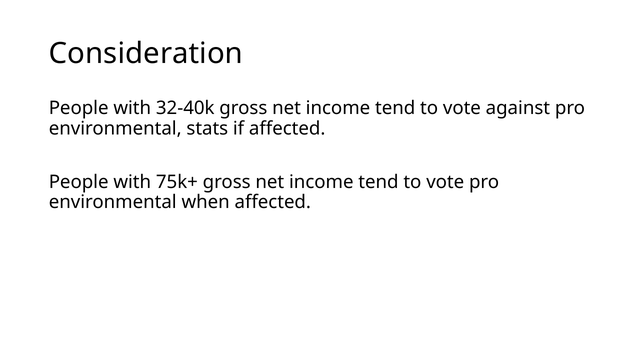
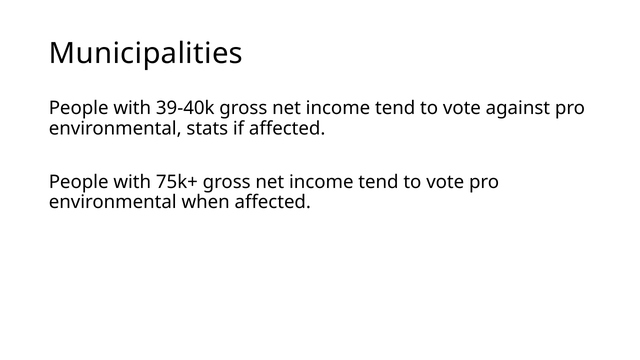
Consideration: Consideration -> Municipalities
32-40k: 32-40k -> 39-40k
